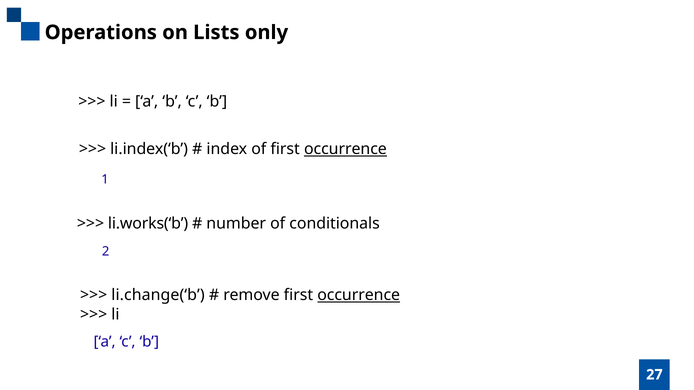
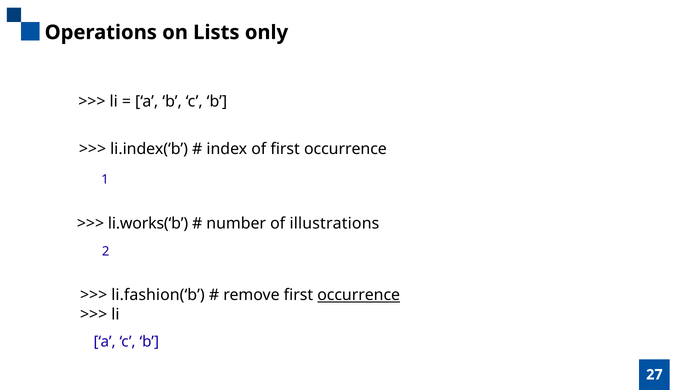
occurrence at (345, 149) underline: present -> none
conditionals: conditionals -> illustrations
li.change(‘b: li.change(‘b -> li.fashion(‘b
